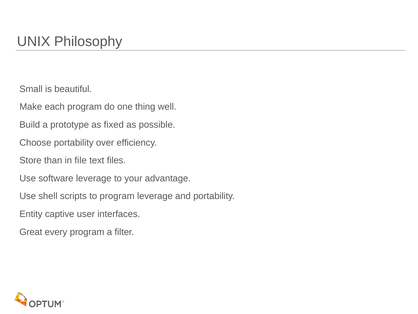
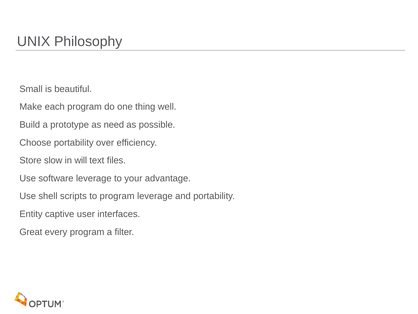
fixed: fixed -> need
than: than -> slow
file: file -> will
